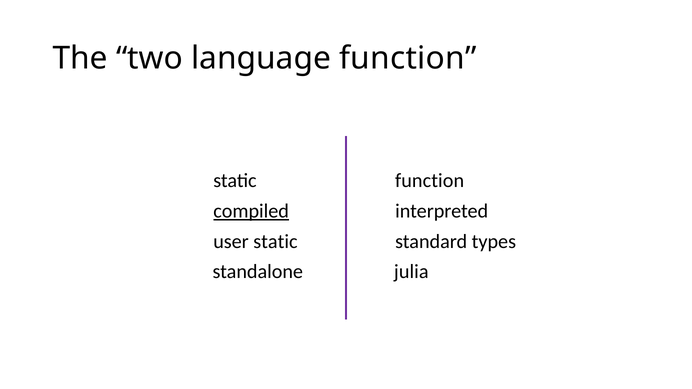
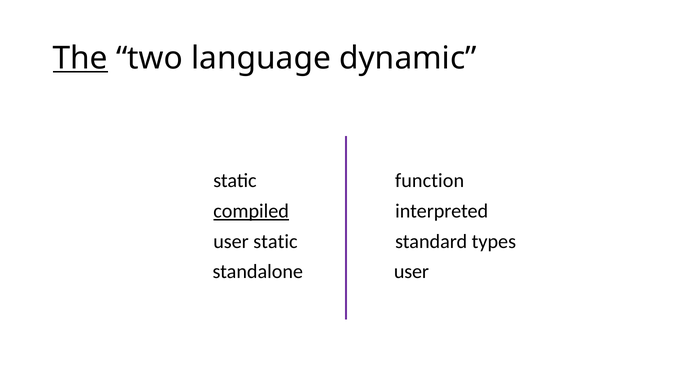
The underline: none -> present
language function: function -> dynamic
julia at (411, 272): julia -> user
